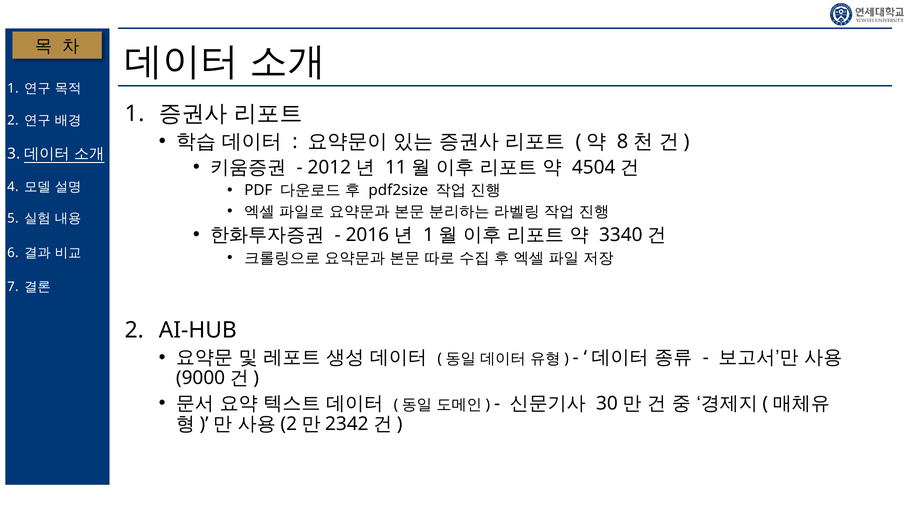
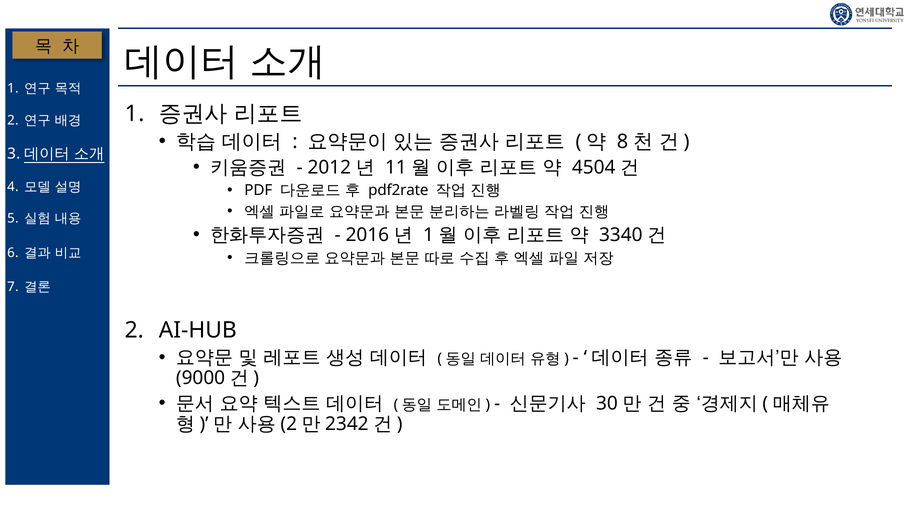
pdf2size: pdf2size -> pdf2rate
